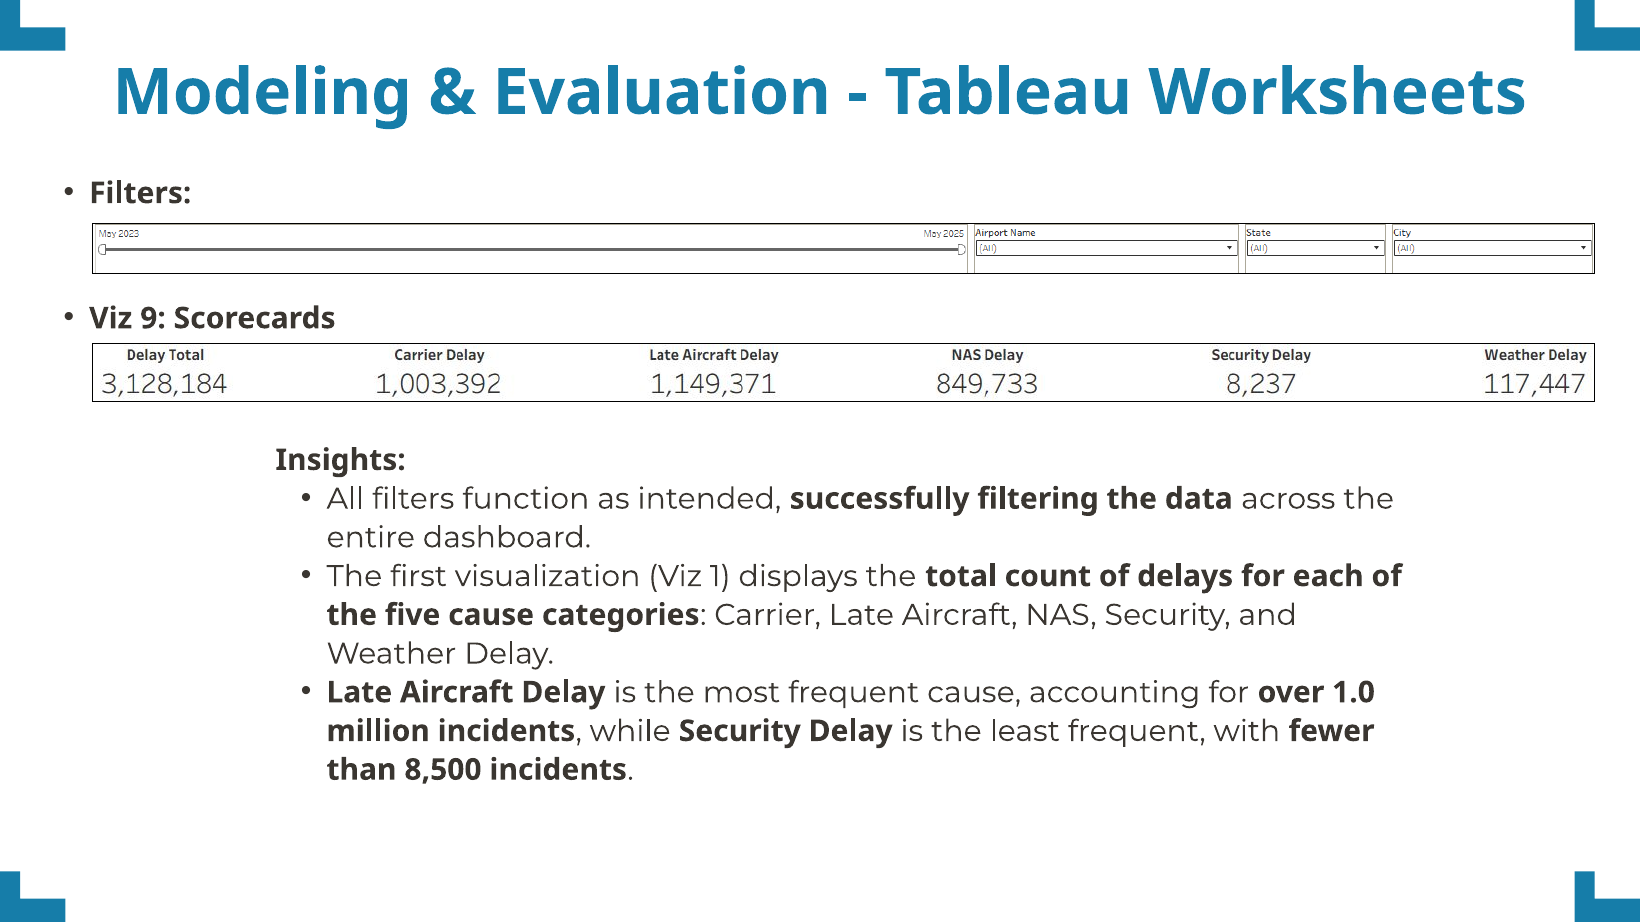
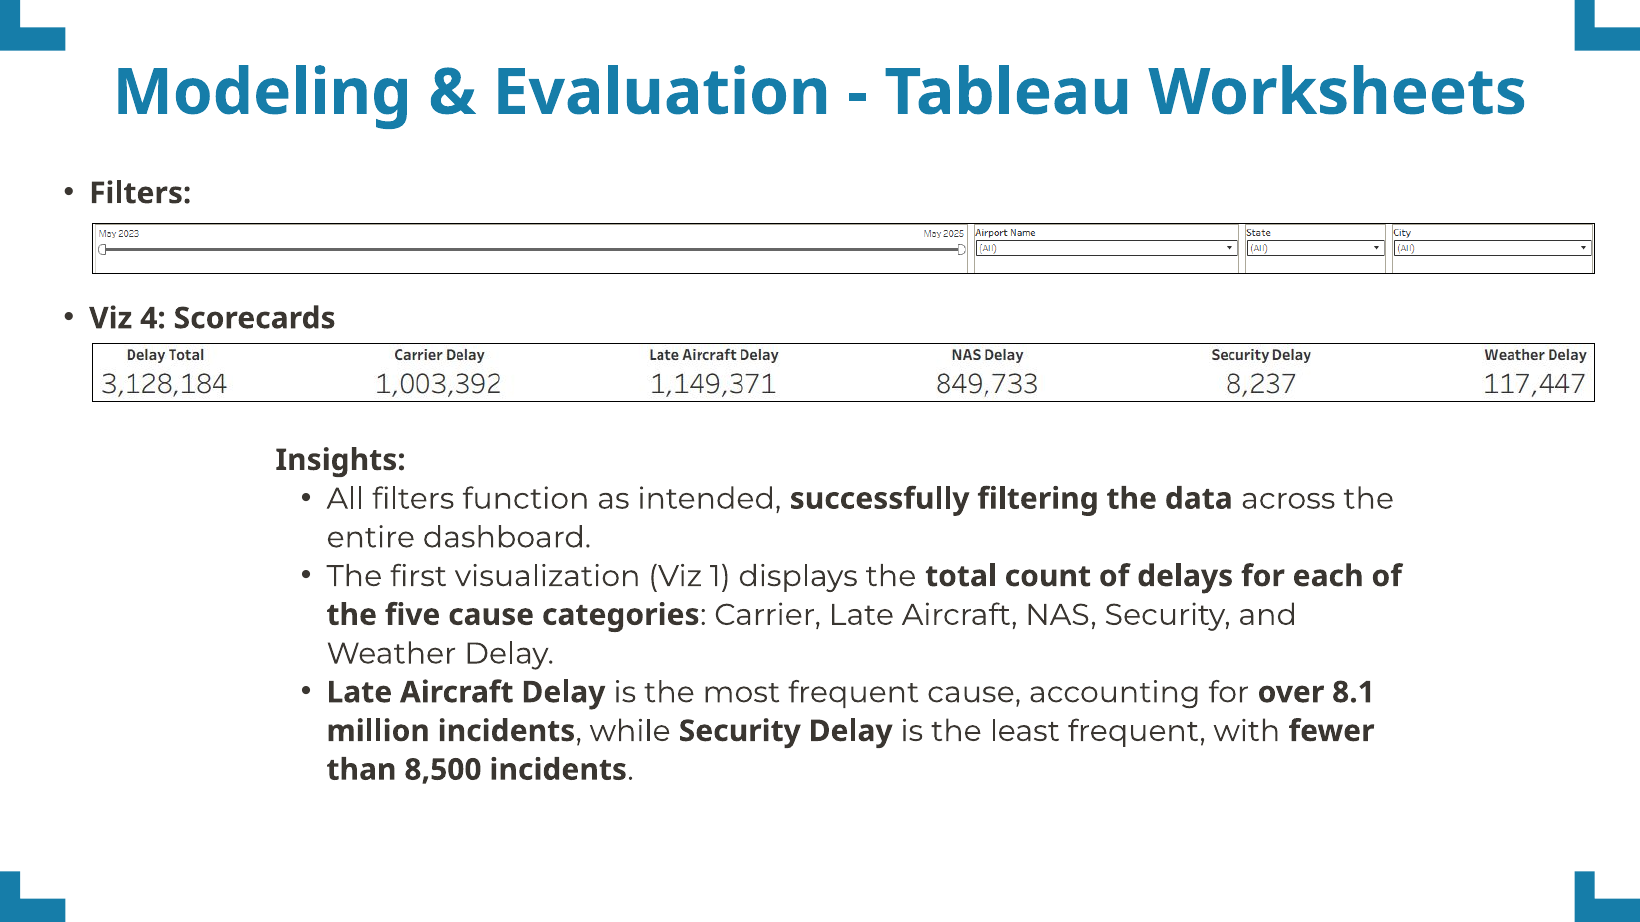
9: 9 -> 4
1.0: 1.0 -> 8.1
